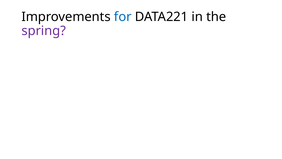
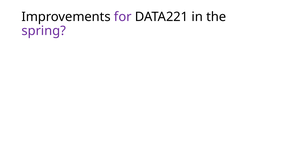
for colour: blue -> purple
